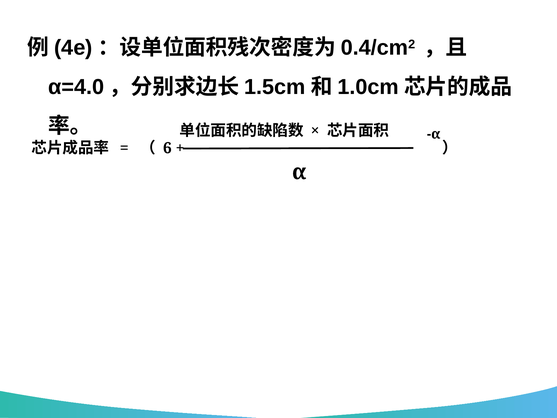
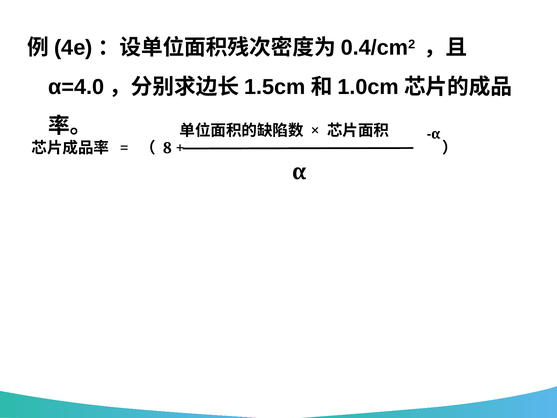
6: 6 -> 8
